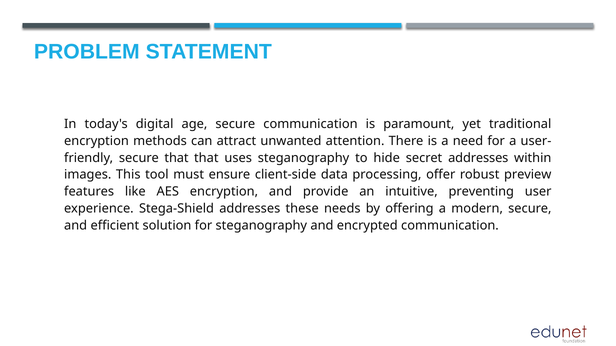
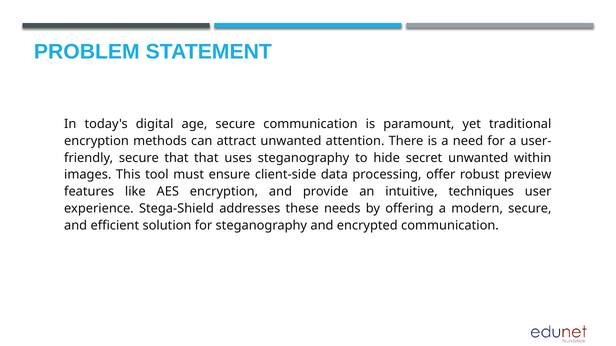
secret addresses: addresses -> unwanted
preventing: preventing -> techniques
